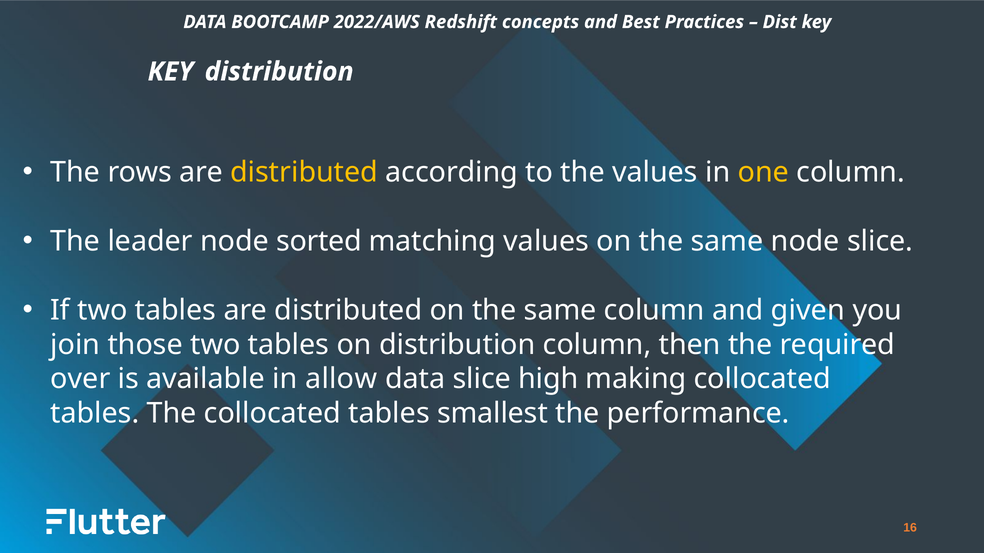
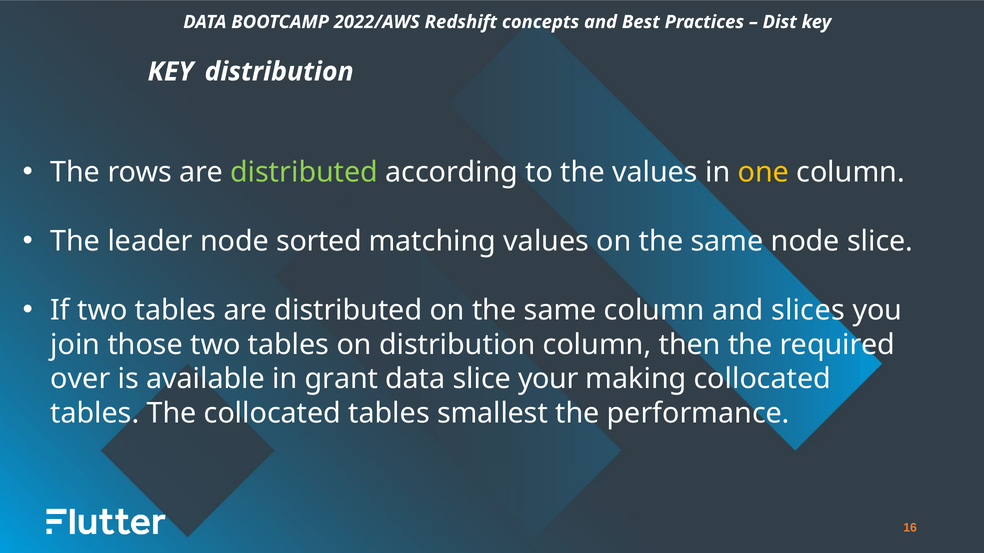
distributed at (304, 173) colour: yellow -> light green
given: given -> slices
allow: allow -> grant
high: high -> your
